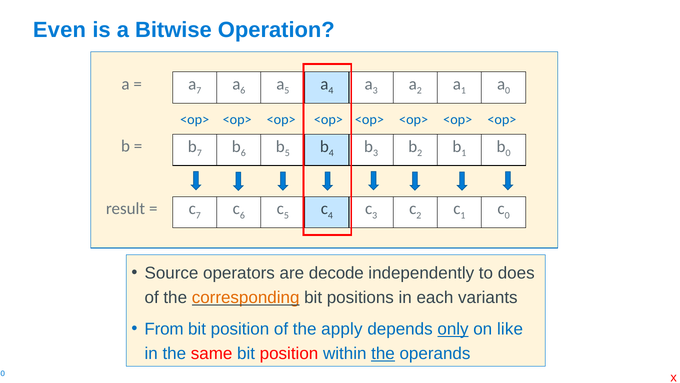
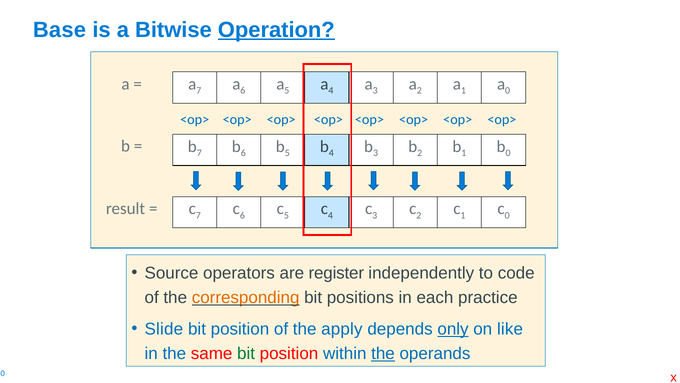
Even: Even -> Base
Operation underline: none -> present
decode: decode -> register
does: does -> code
variants: variants -> practice
From: From -> Slide
bit at (246, 353) colour: blue -> green
